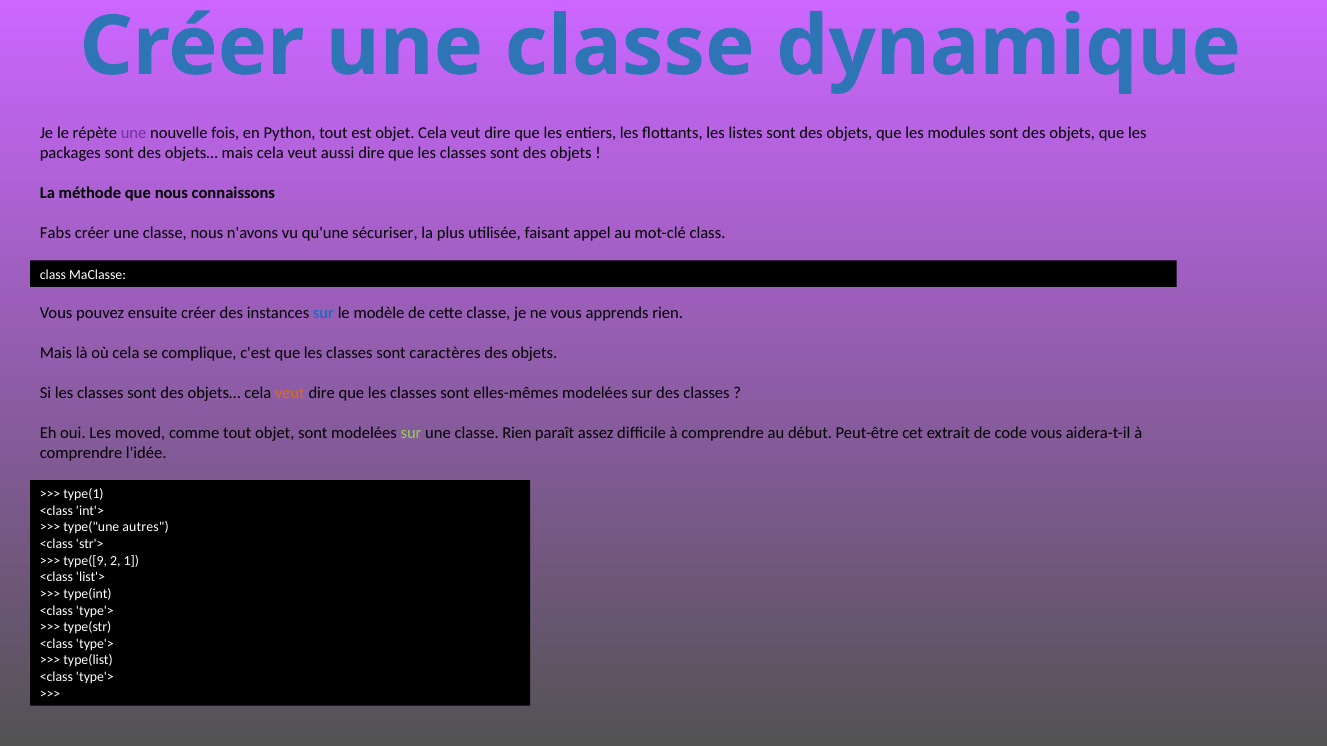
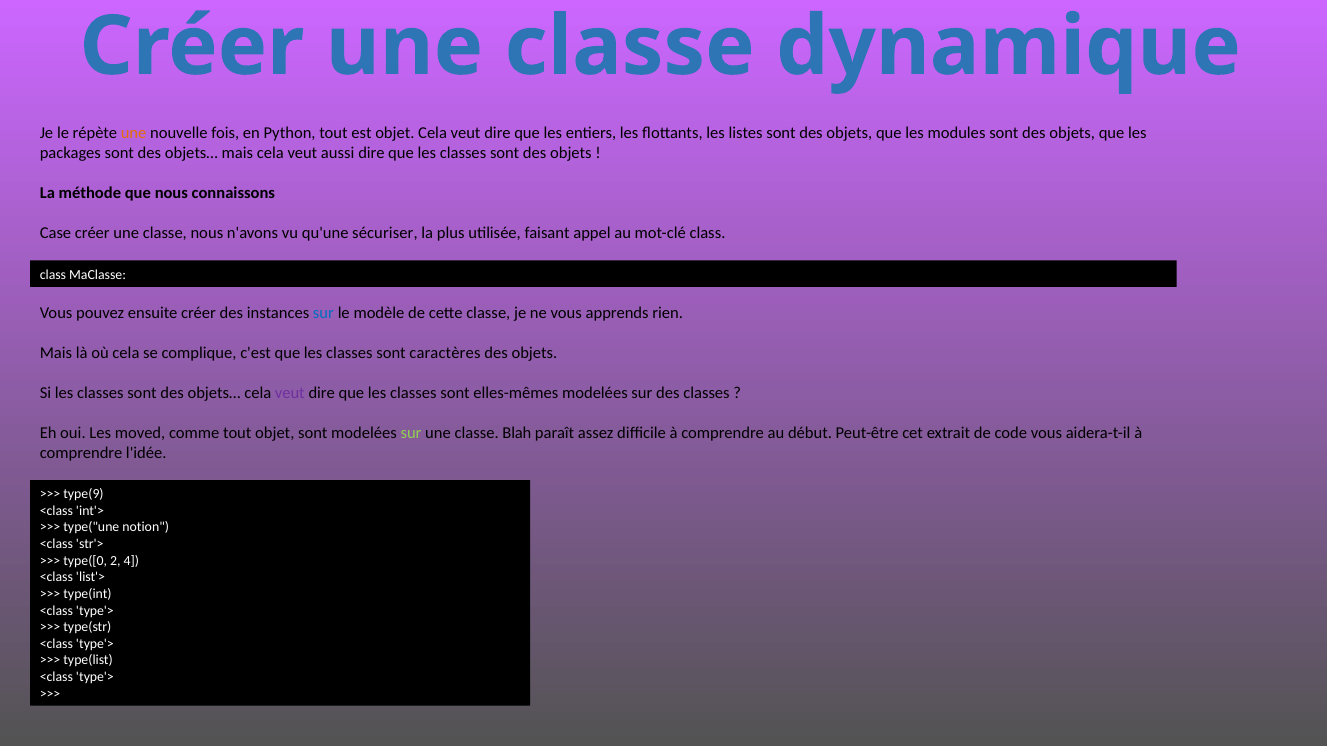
une at (134, 133) colour: purple -> orange
Fabs: Fabs -> Case
veut at (290, 393) colour: orange -> purple
classe Rien: Rien -> Blah
type(1: type(1 -> type(9
autres: autres -> notion
type([9: type([9 -> type([0
1: 1 -> 4
